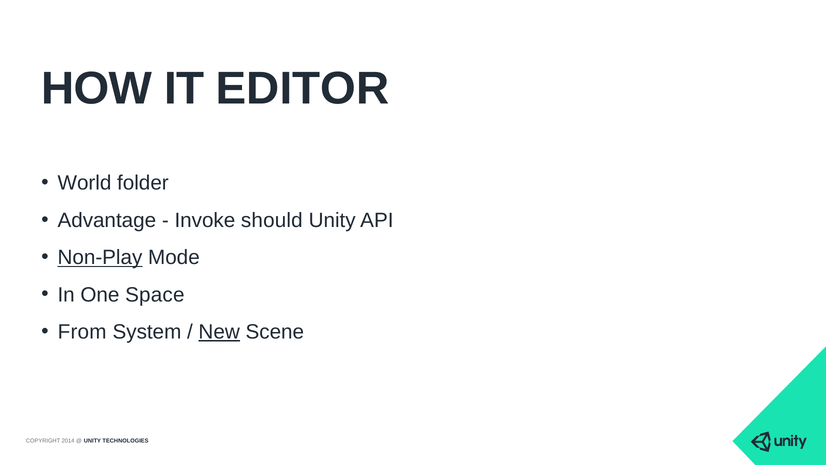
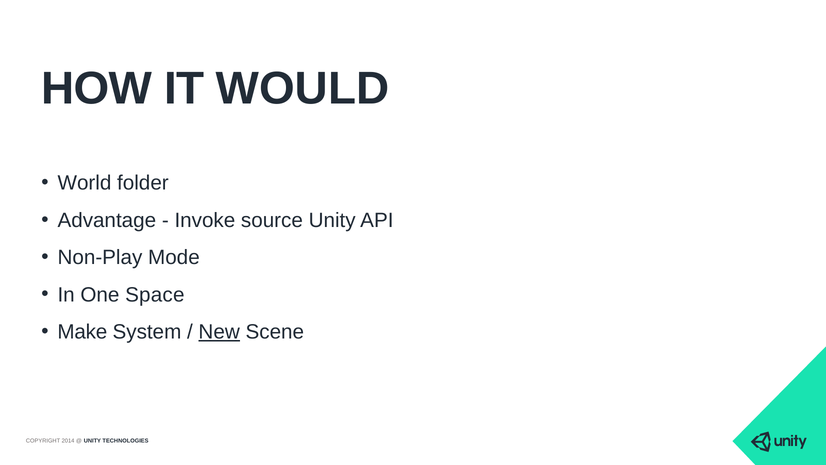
EDITOR: EDITOR -> WOULD
should: should -> source
Non-Play underline: present -> none
From: From -> Make
